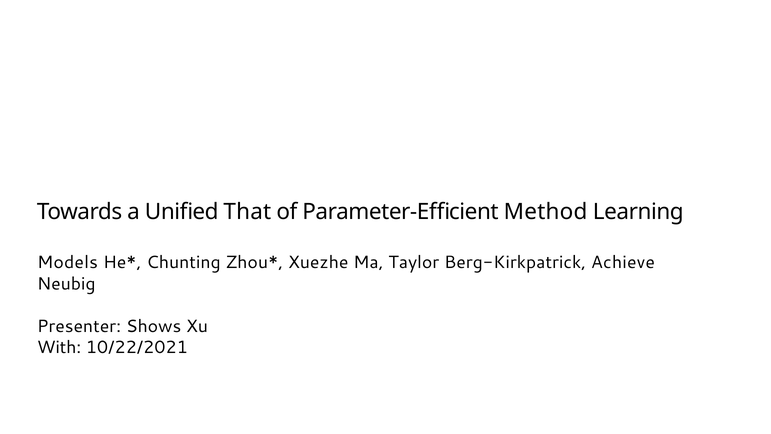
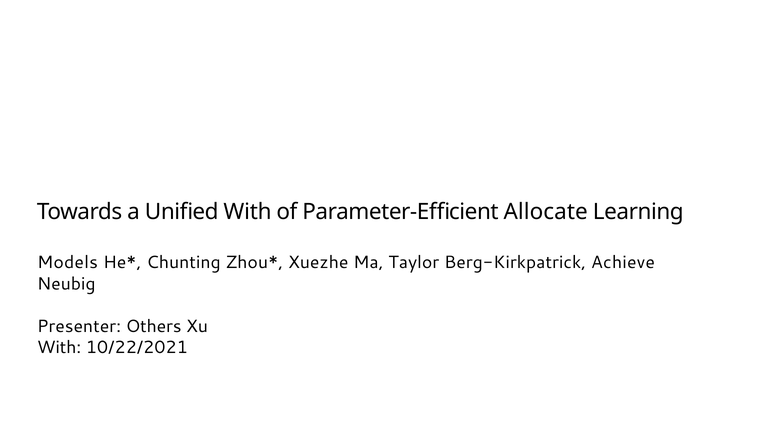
Unified That: That -> With
Method: Method -> Allocate
Shows: Shows -> Others
